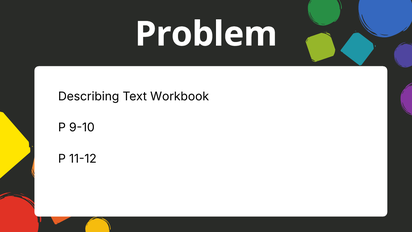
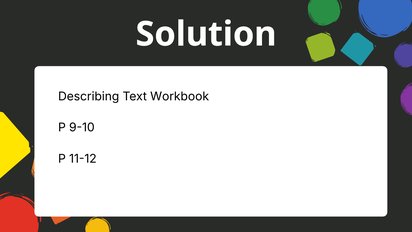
Problem: Problem -> Solution
